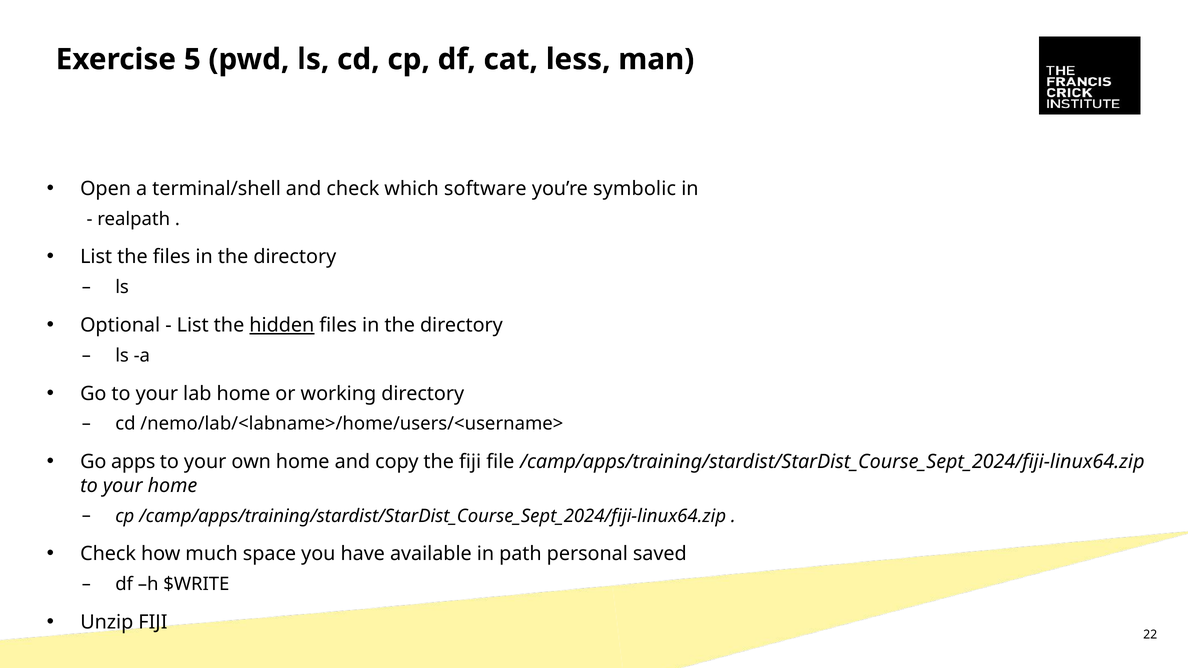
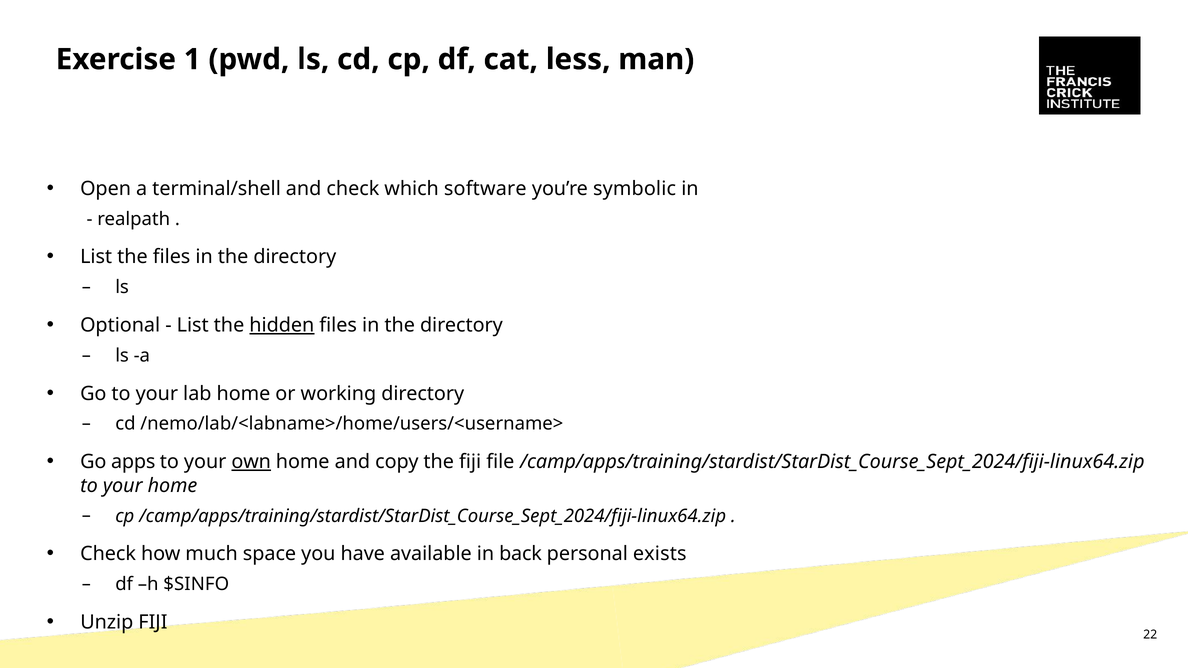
5: 5 -> 1
own underline: none -> present
path: path -> back
saved: saved -> exists
$WRITE: $WRITE -> $SINFO
